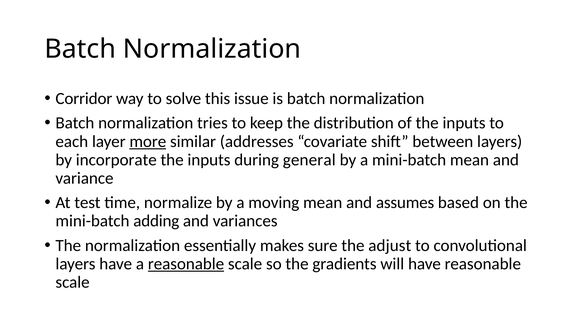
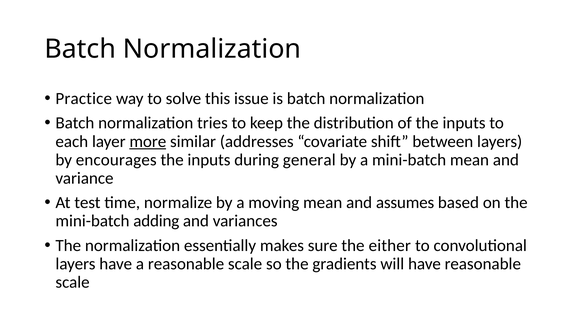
Corridor: Corridor -> Practice
incorporate: incorporate -> encourages
adjust: adjust -> either
reasonable at (186, 264) underline: present -> none
